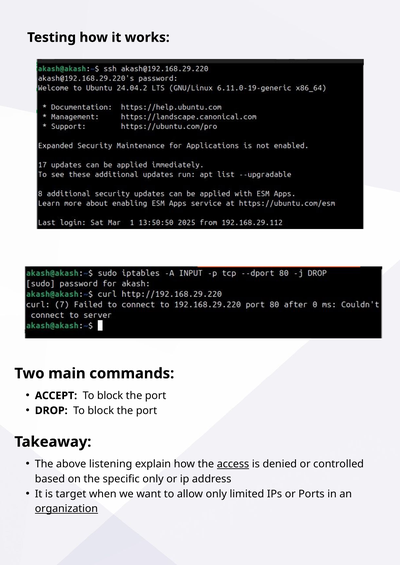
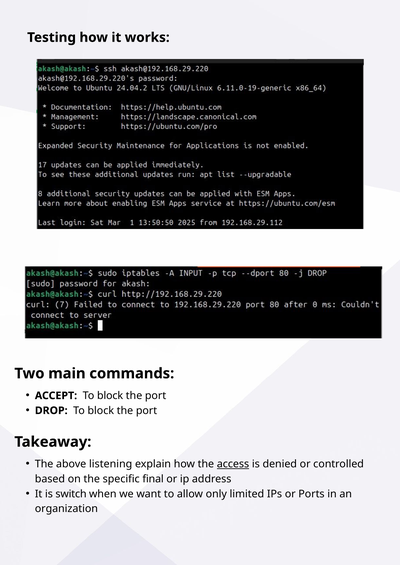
specific only: only -> final
target: target -> switch
organization underline: present -> none
